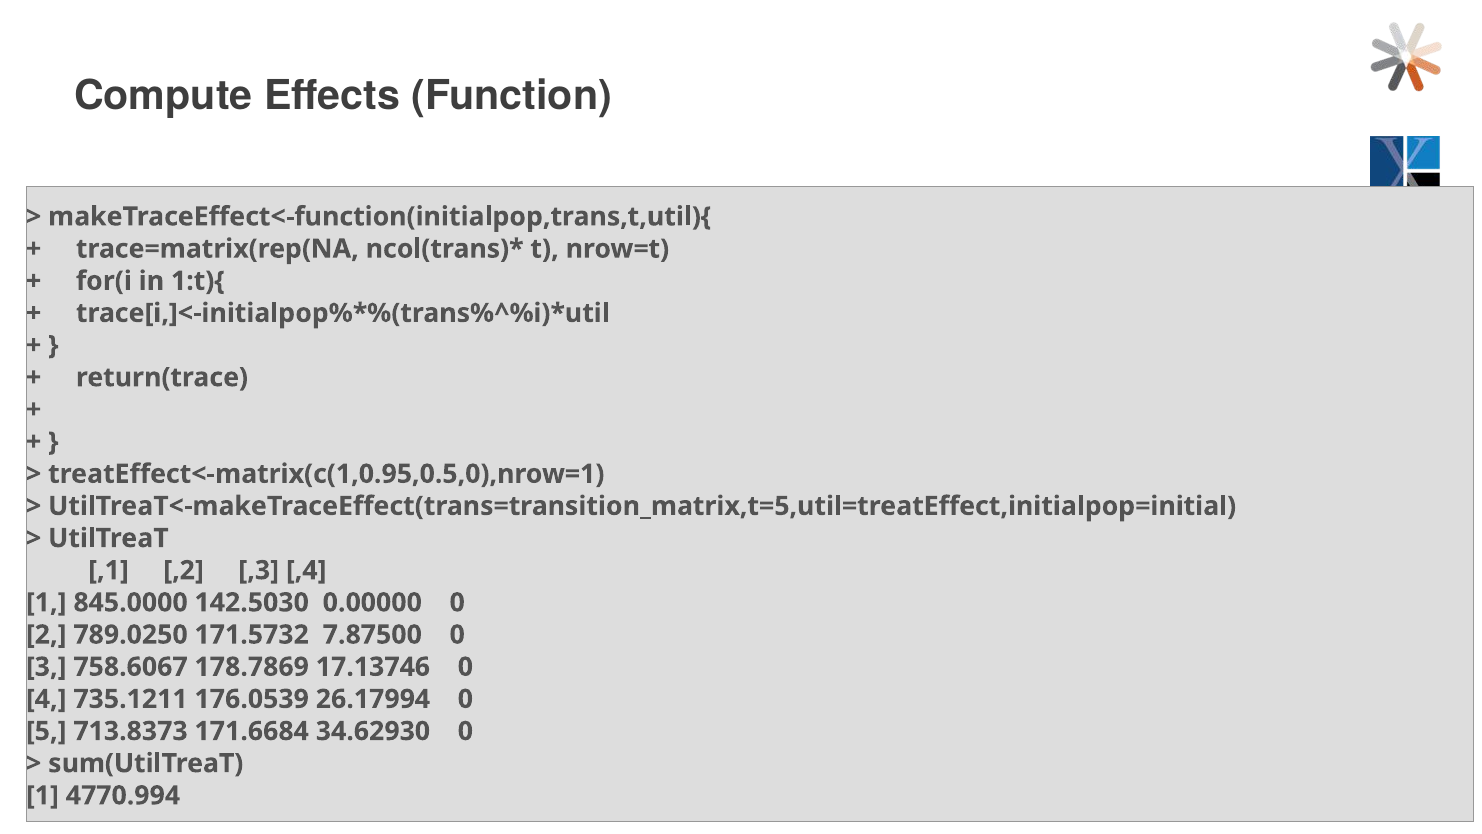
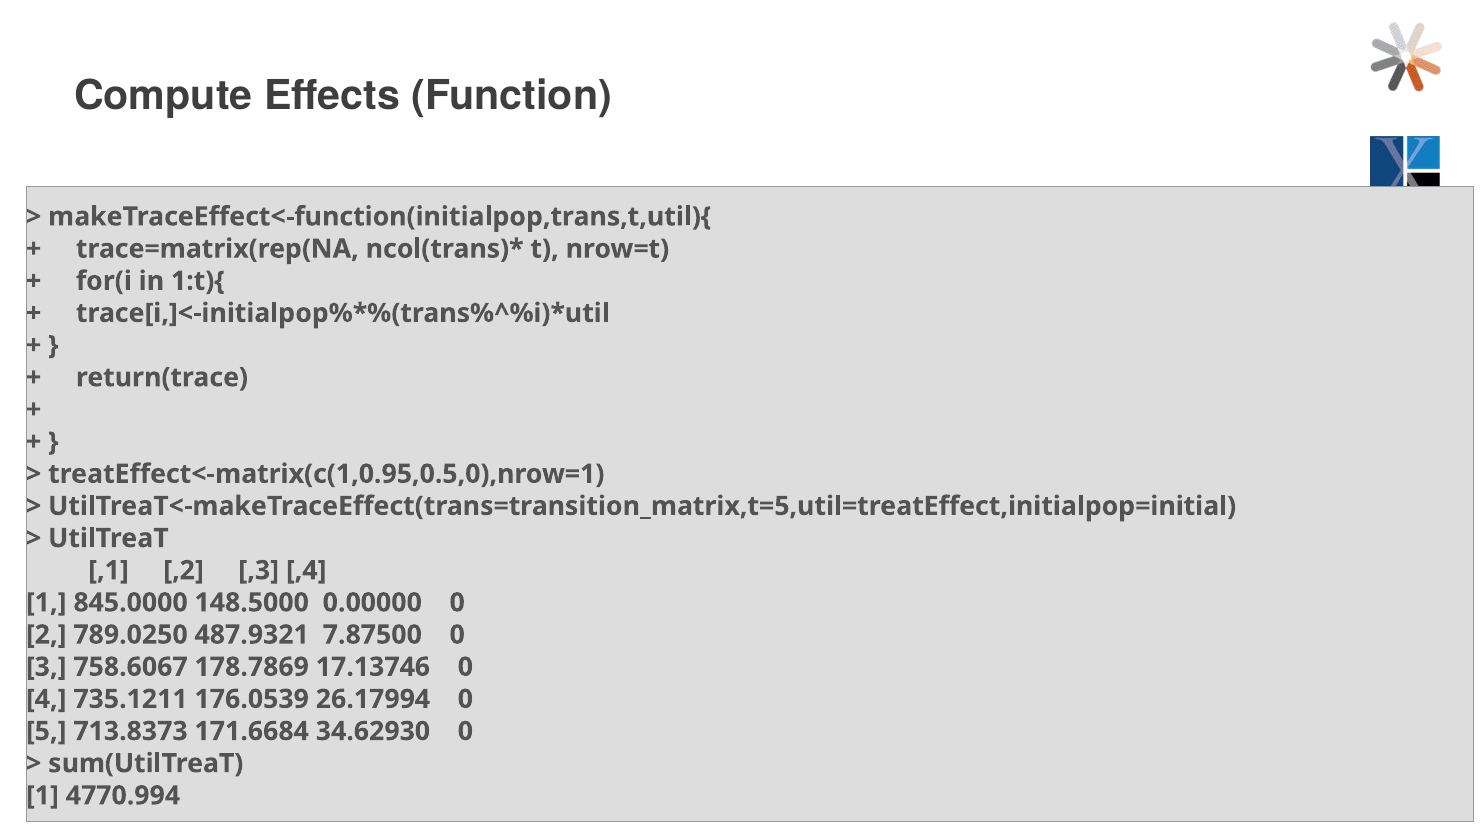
142.5030: 142.5030 -> 148.5000
171.5732: 171.5732 -> 487.9321
